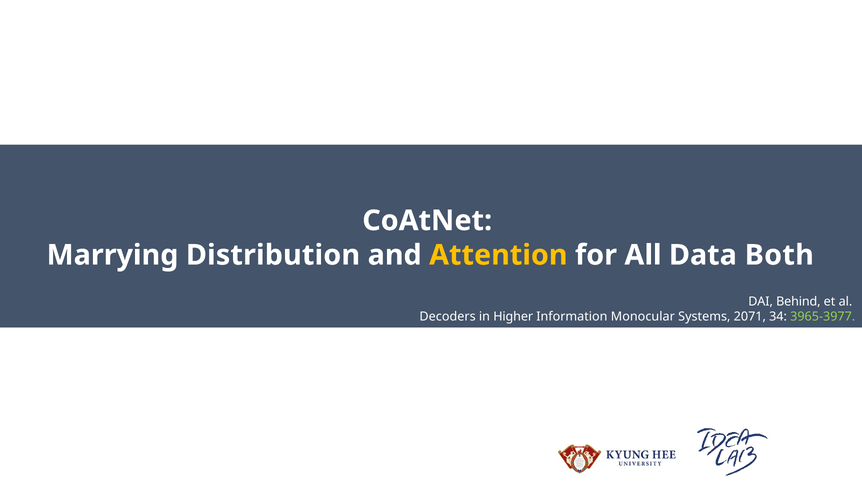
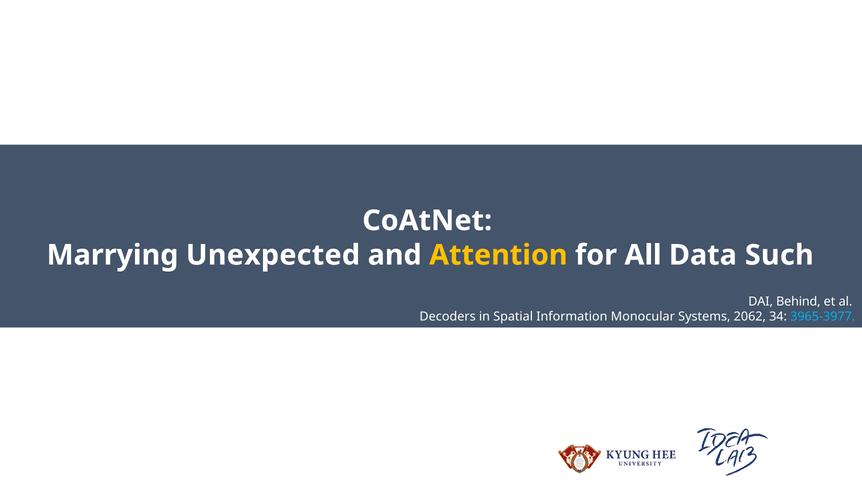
Distribution: Distribution -> Unexpected
Both: Both -> Such
Higher: Higher -> Spatial
2071: 2071 -> 2062
3965-3977 colour: light green -> light blue
